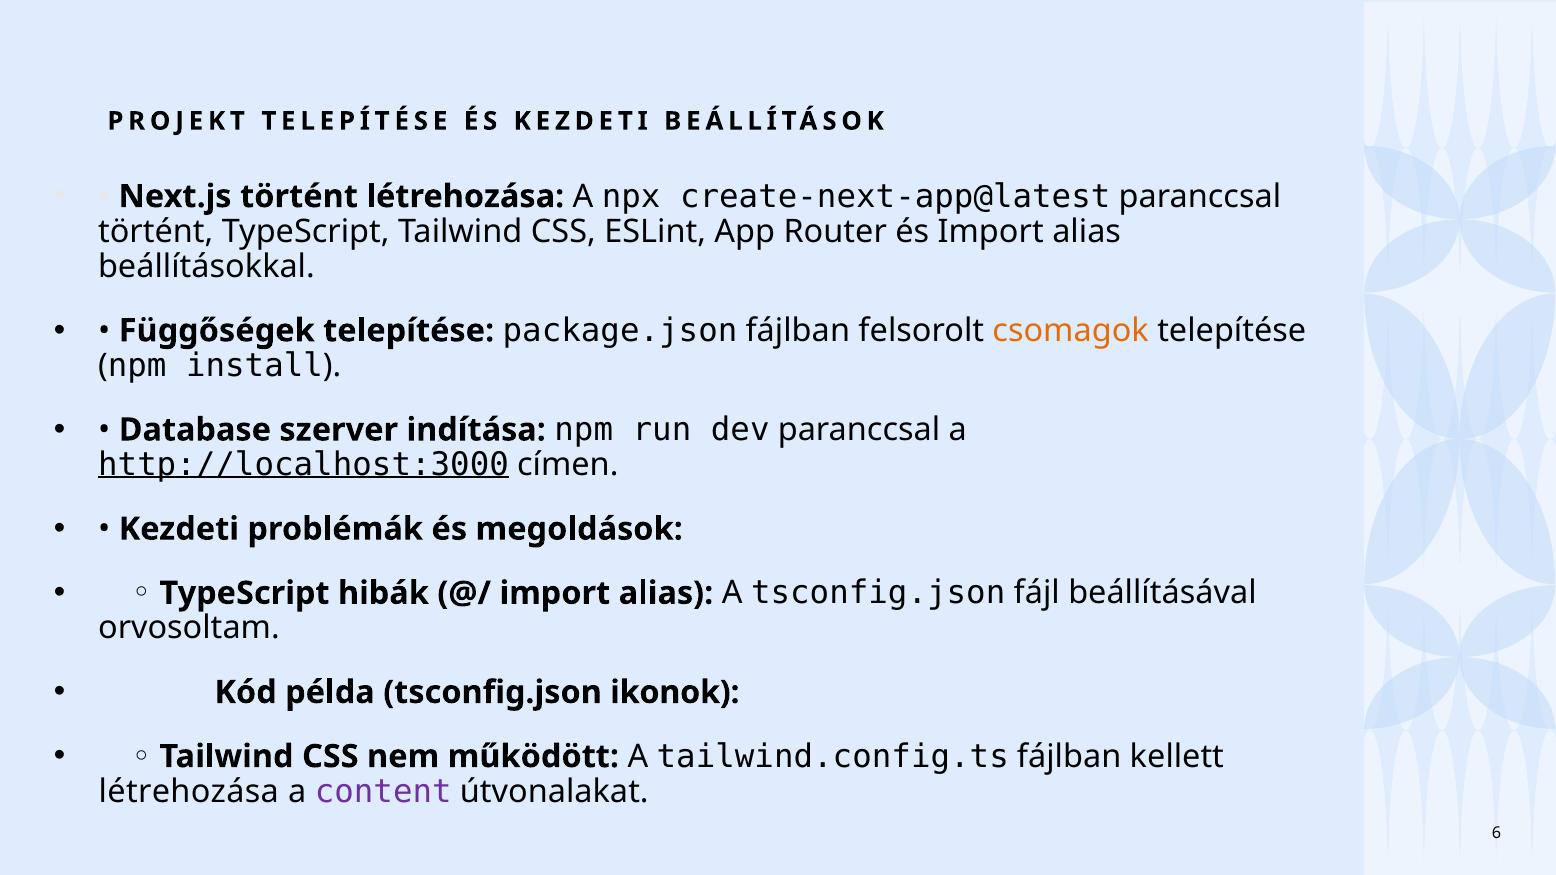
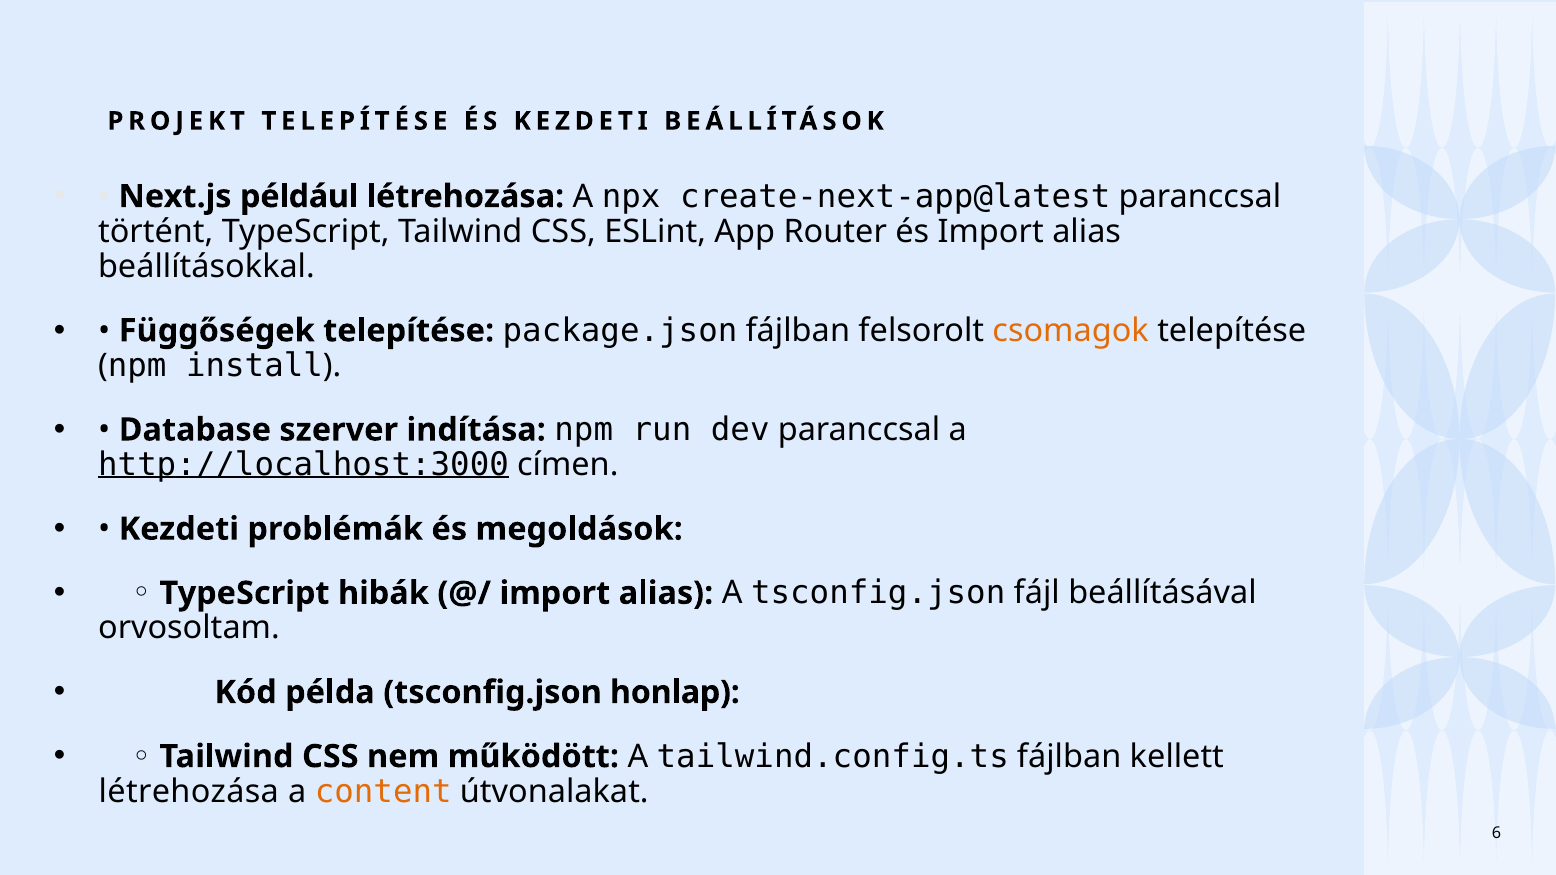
Next.js történt: történt -> például
ikonok: ikonok -> honlap
content colour: purple -> orange
